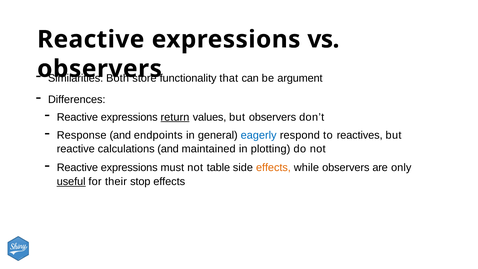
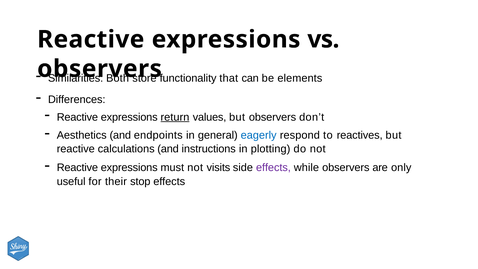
argument: argument -> elements
Response: Response -> Aesthetics
maintained: maintained -> instructions
table: table -> visits
effects at (273, 168) colour: orange -> purple
useful underline: present -> none
